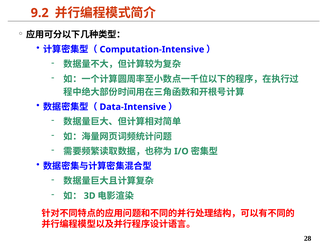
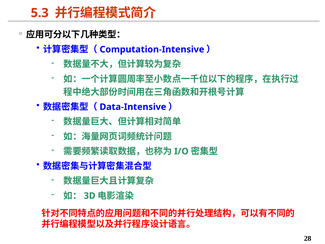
9.2: 9.2 -> 5.3
